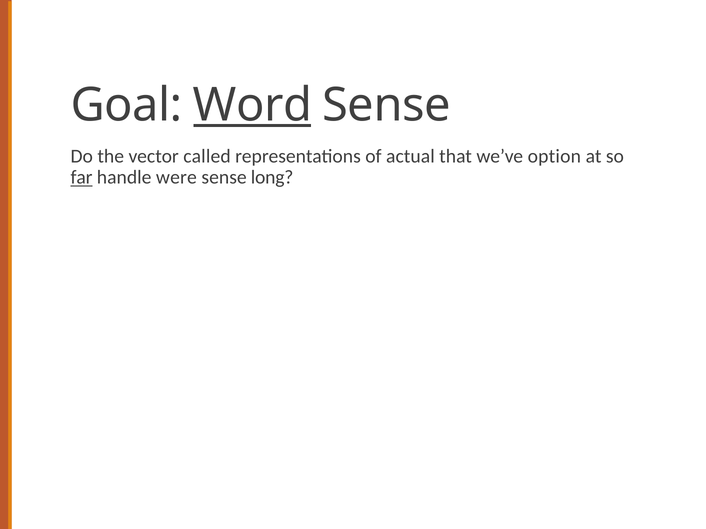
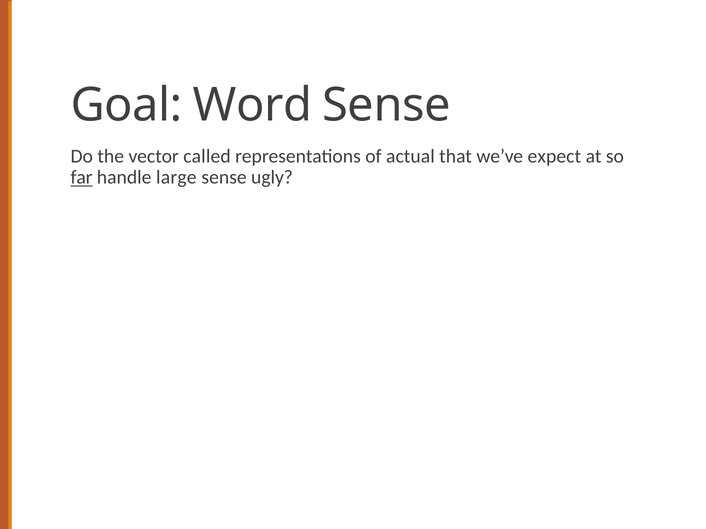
Word underline: present -> none
option: option -> expect
were: were -> large
long: long -> ugly
